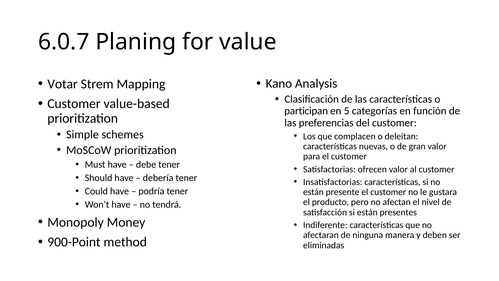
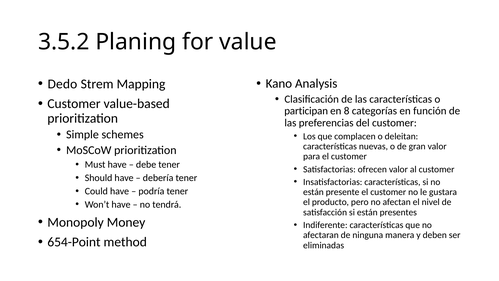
6.0.7: 6.0.7 -> 3.5.2
Votar: Votar -> Dedo
5: 5 -> 8
900-Point: 900-Point -> 654-Point
